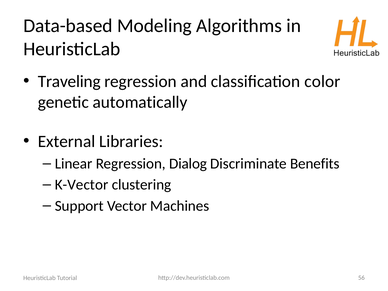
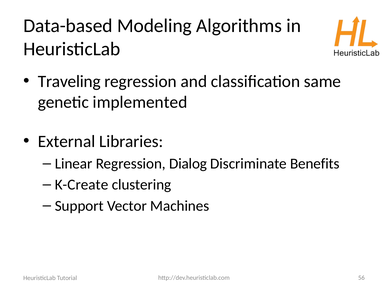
color: color -> same
automatically: automatically -> implemented
K-Vector: K-Vector -> K-Create
